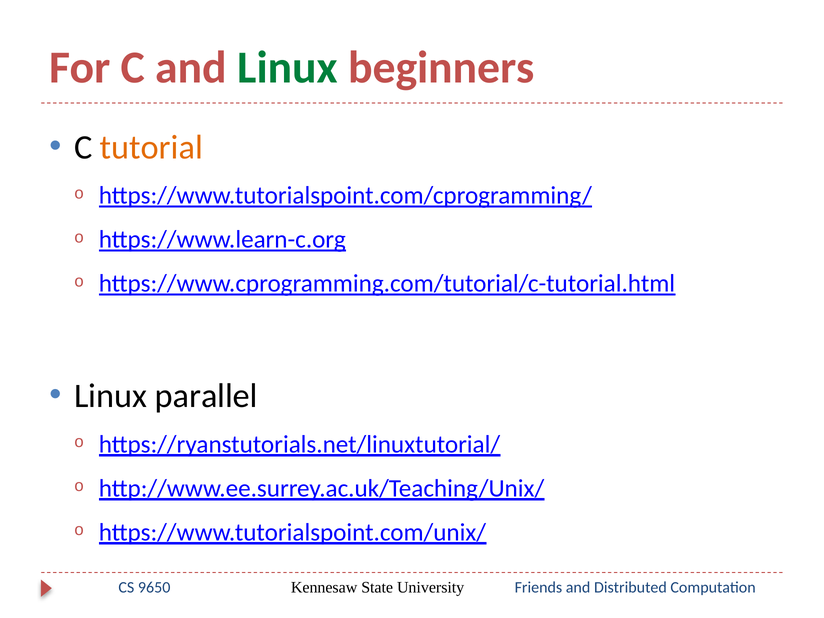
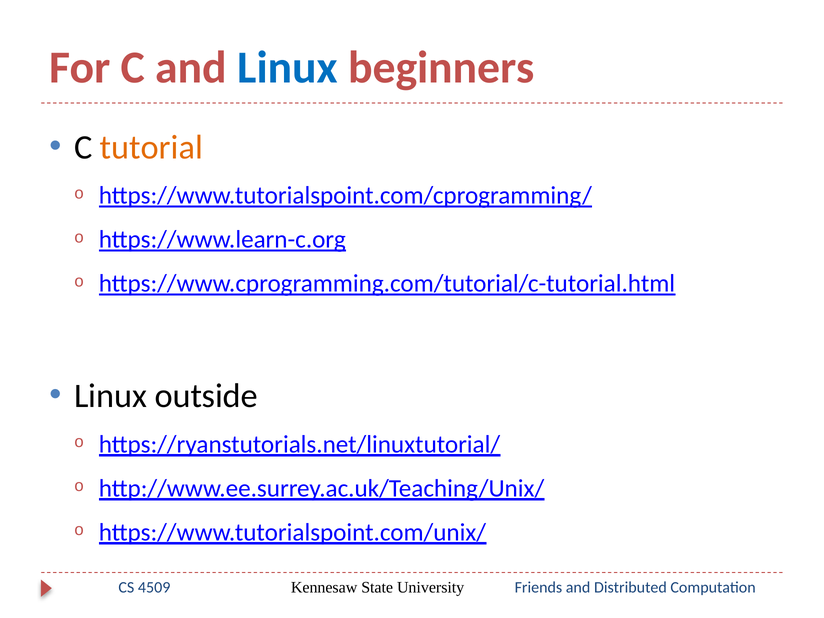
Linux at (287, 68) colour: green -> blue
parallel: parallel -> outside
9650: 9650 -> 4509
